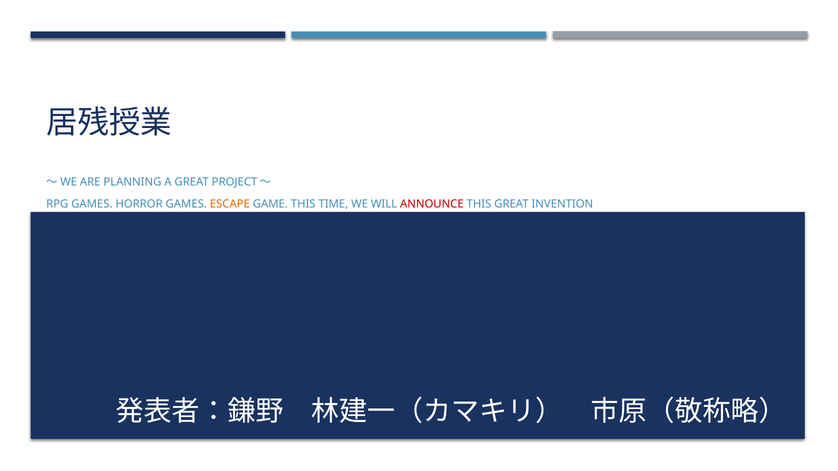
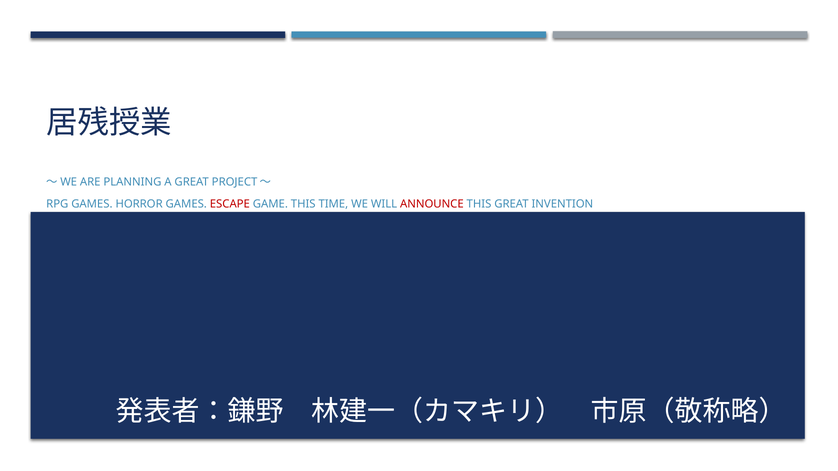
ESCAPE colour: orange -> red
